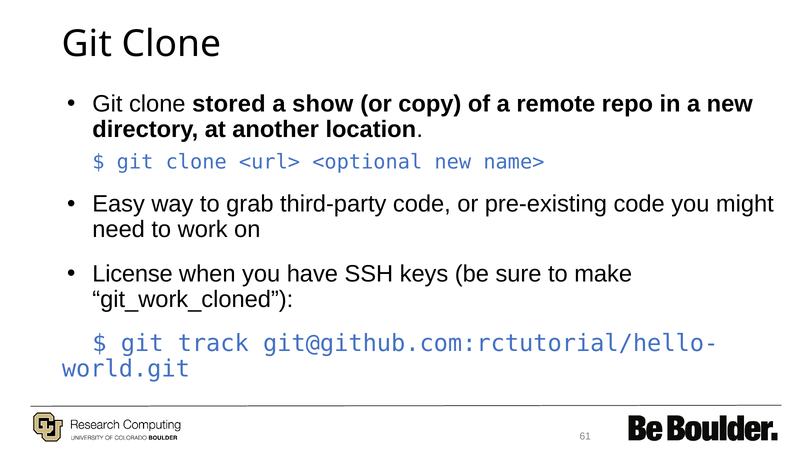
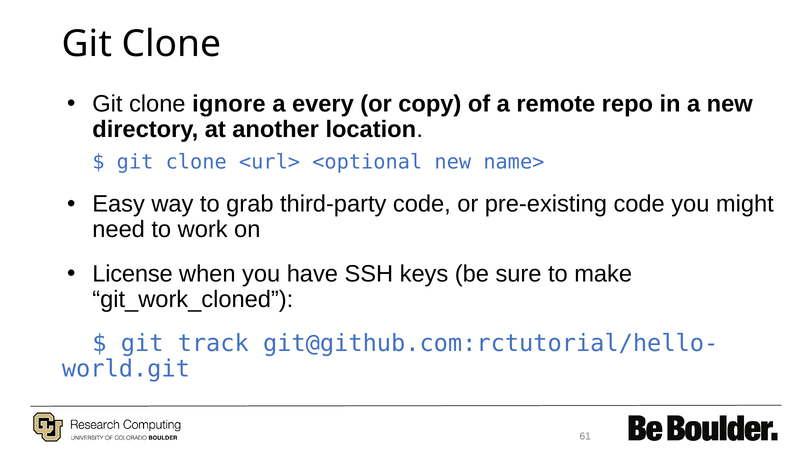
stored: stored -> ignore
show: show -> every
